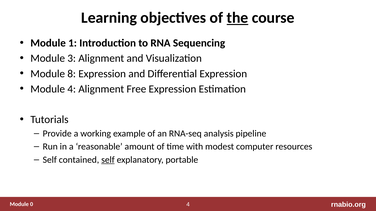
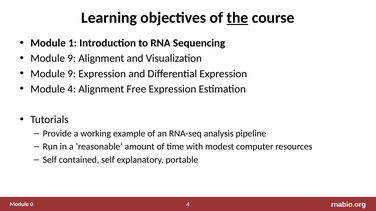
3 at (72, 58): 3 -> 9
8 at (72, 74): 8 -> 9
self at (108, 160) underline: present -> none
